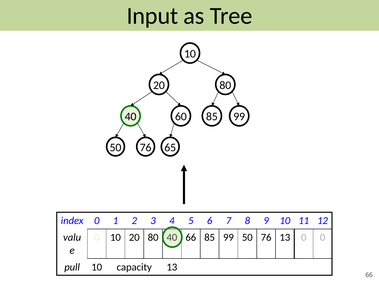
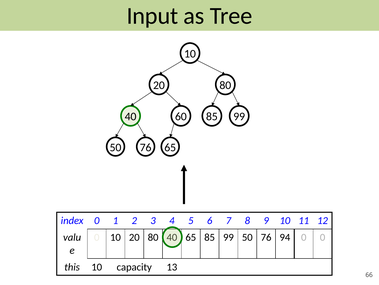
66 at (191, 237): 66 -> 65
76 13: 13 -> 94
pull: pull -> this
